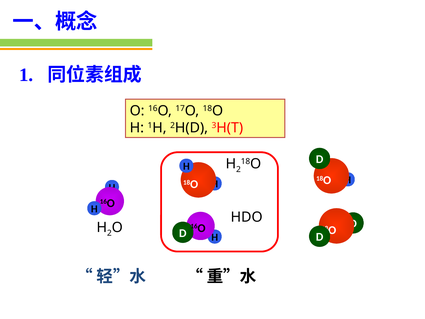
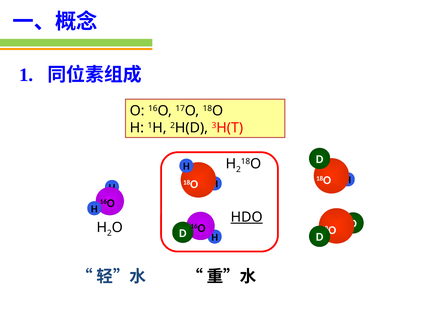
HDO underline: none -> present
